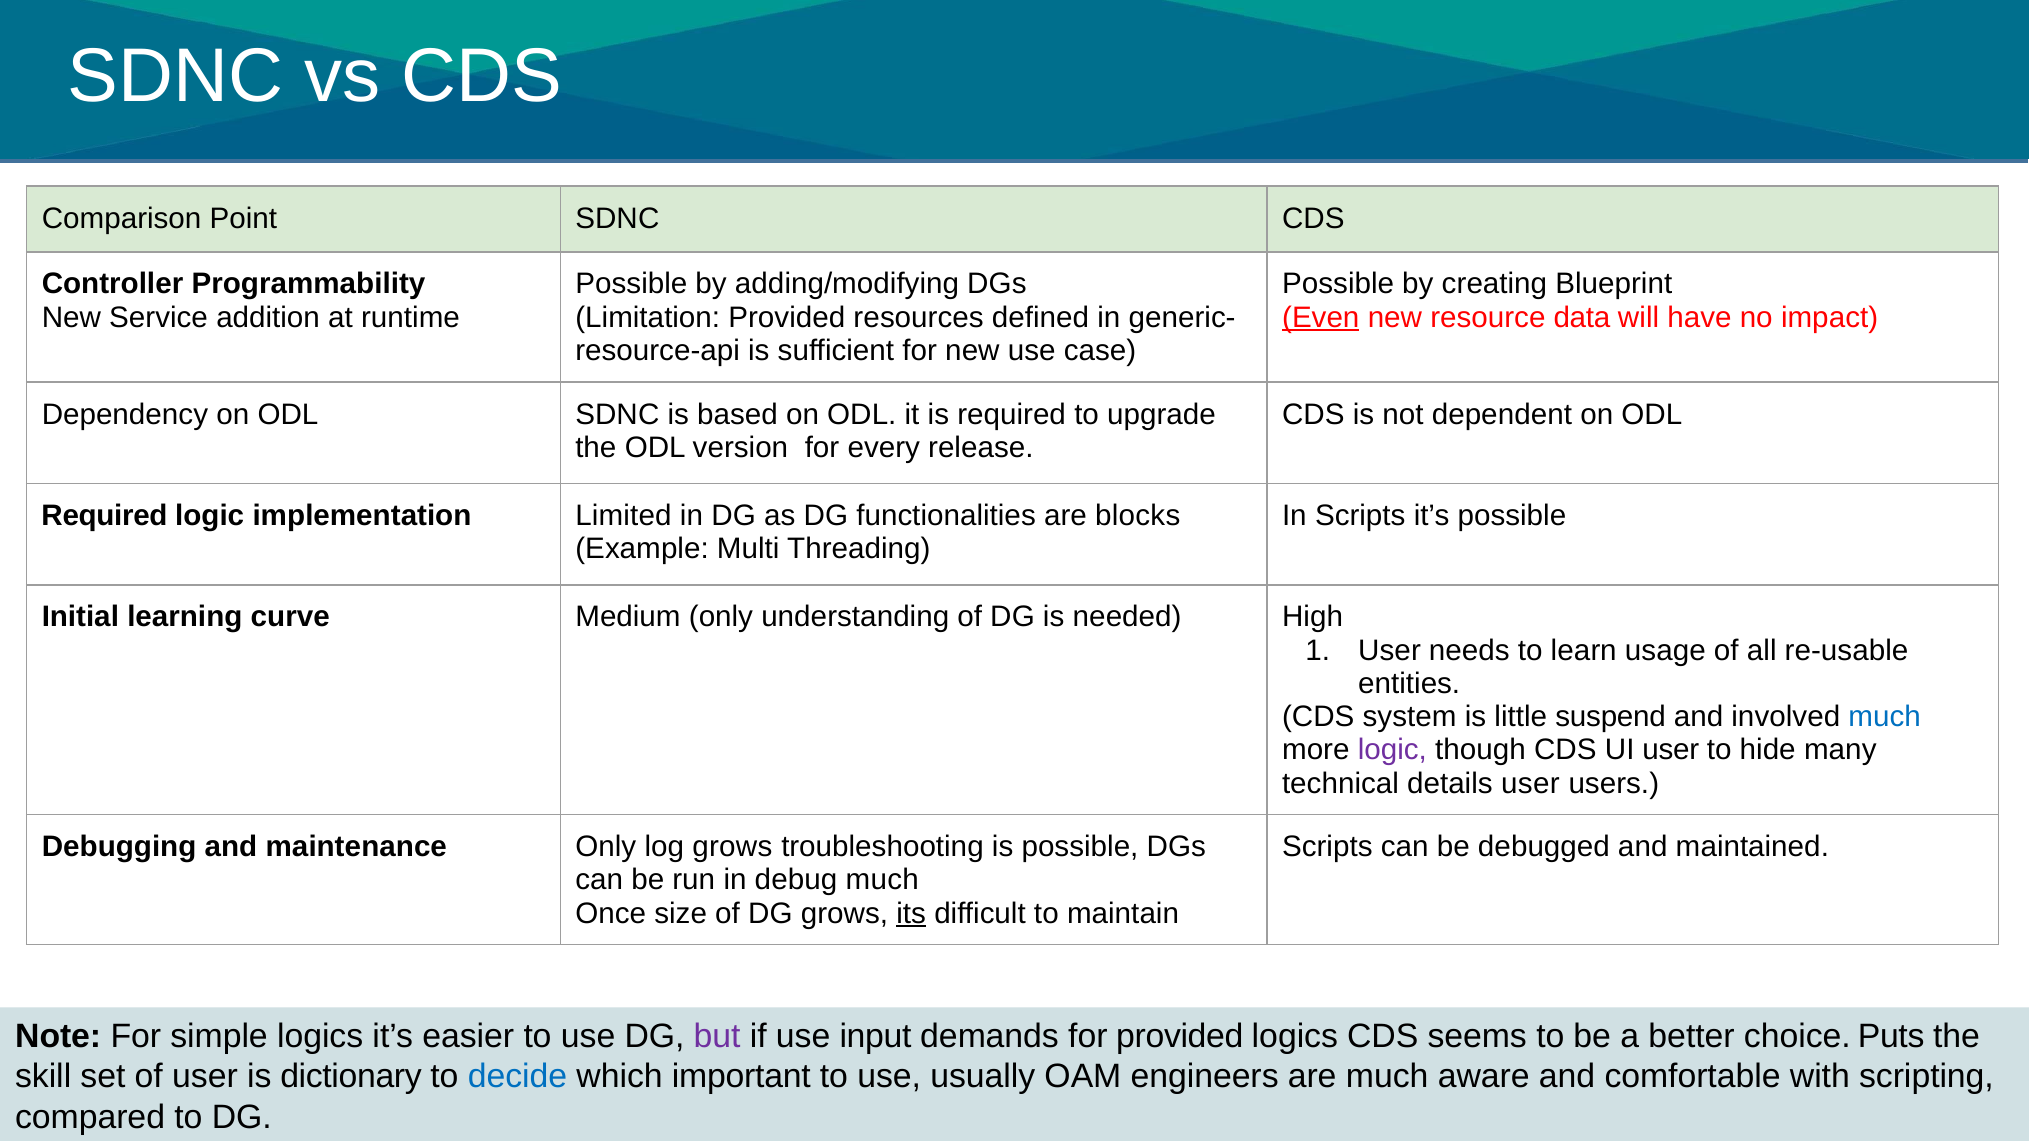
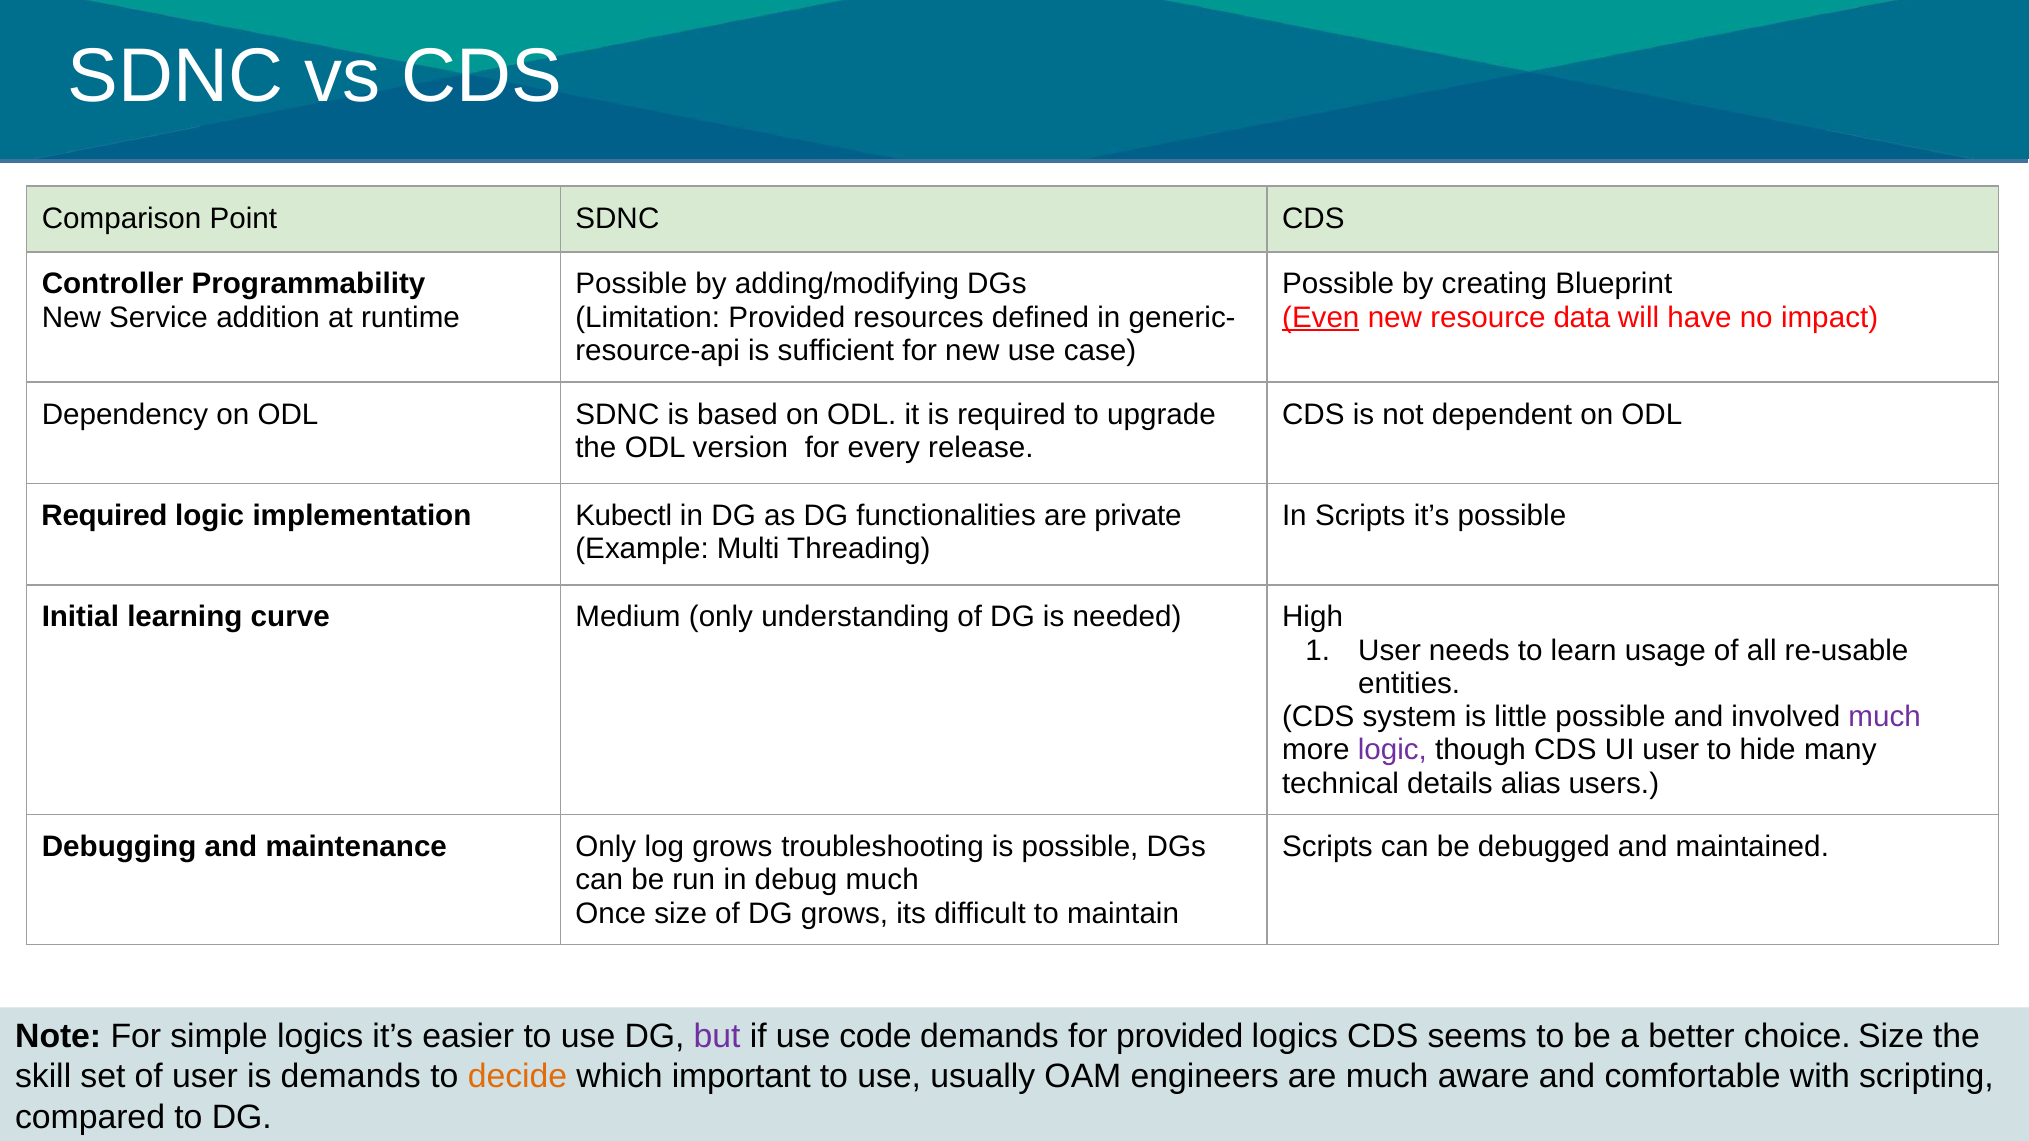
Limited: Limited -> Kubectl
blocks: blocks -> private
little suspend: suspend -> possible
much at (1885, 717) colour: blue -> purple
details user: user -> alias
its underline: present -> none
input: input -> code
choice Puts: Puts -> Size
is dictionary: dictionary -> demands
decide colour: blue -> orange
